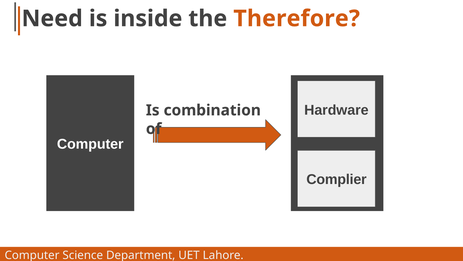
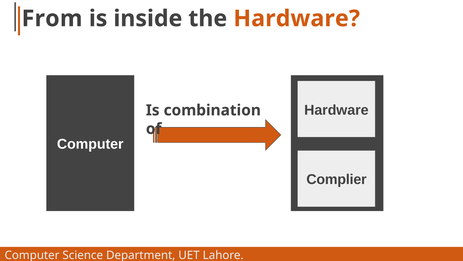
Need: Need -> From
the Therefore: Therefore -> Hardware
